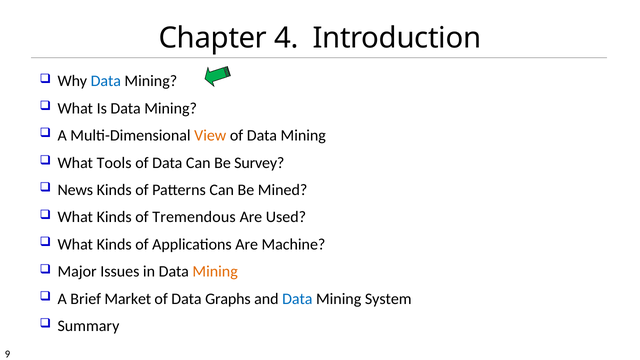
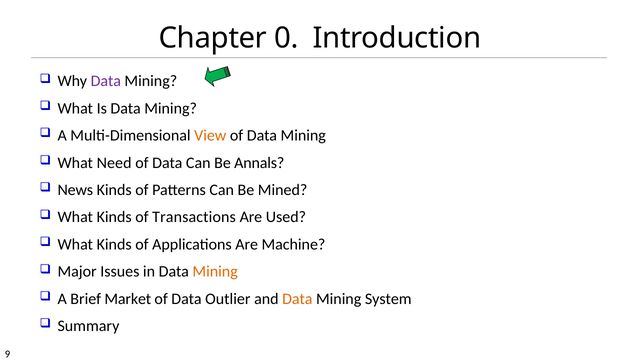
4: 4 -> 0
Data at (106, 81) colour: blue -> purple
Tools: Tools -> Need
Survey: Survey -> Annals
Tremendous: Tremendous -> Transactions
Graphs: Graphs -> Outlier
Data at (297, 299) colour: blue -> orange
